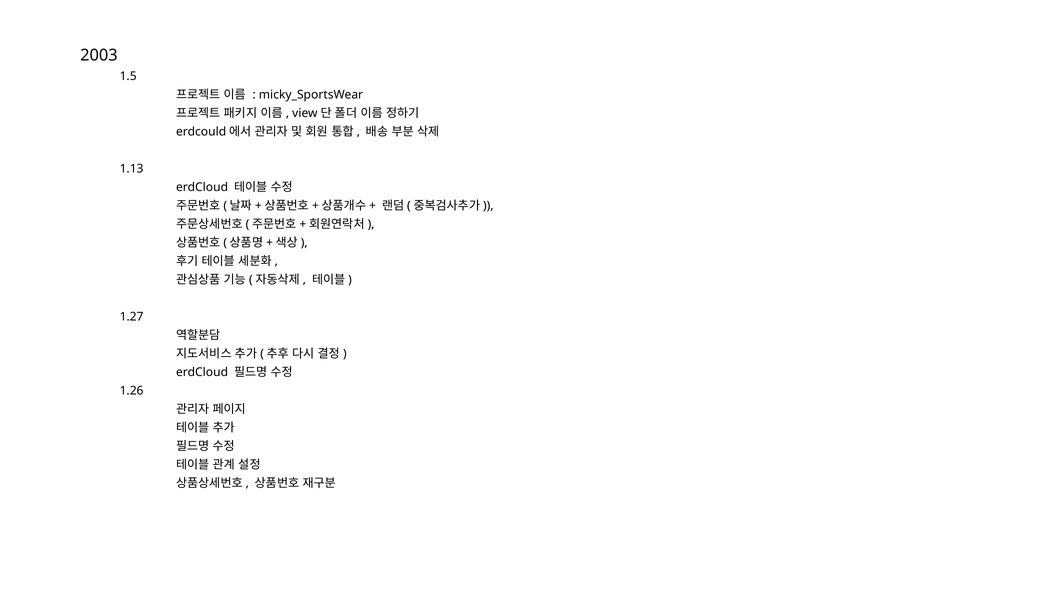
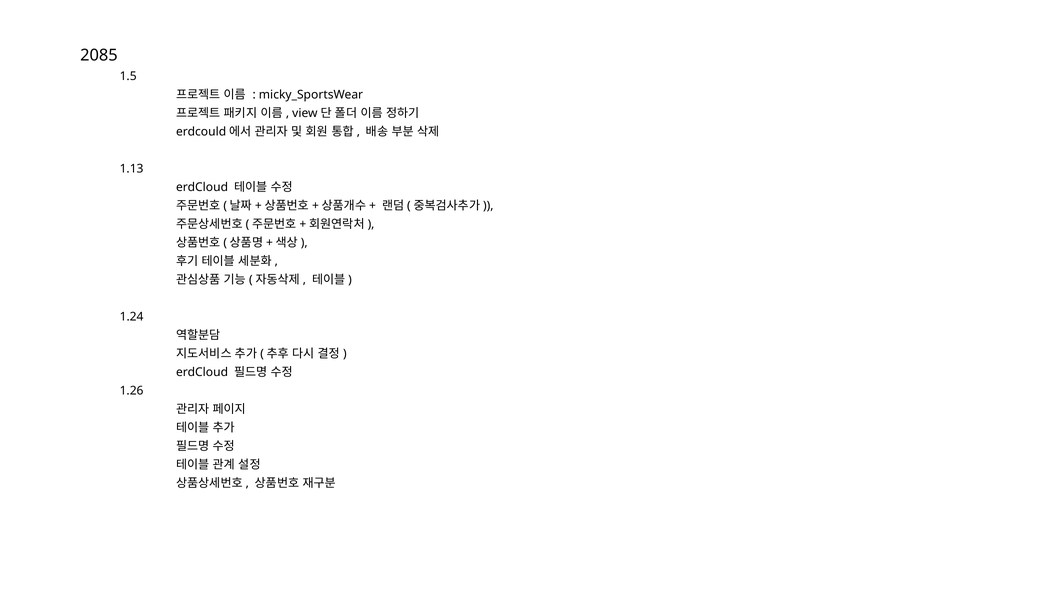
2003: 2003 -> 2085
1.27: 1.27 -> 1.24
